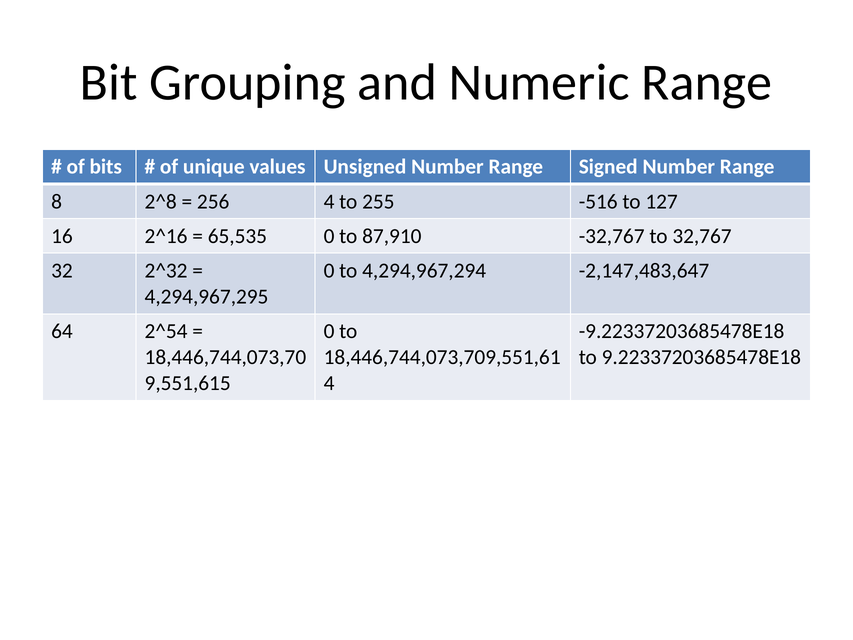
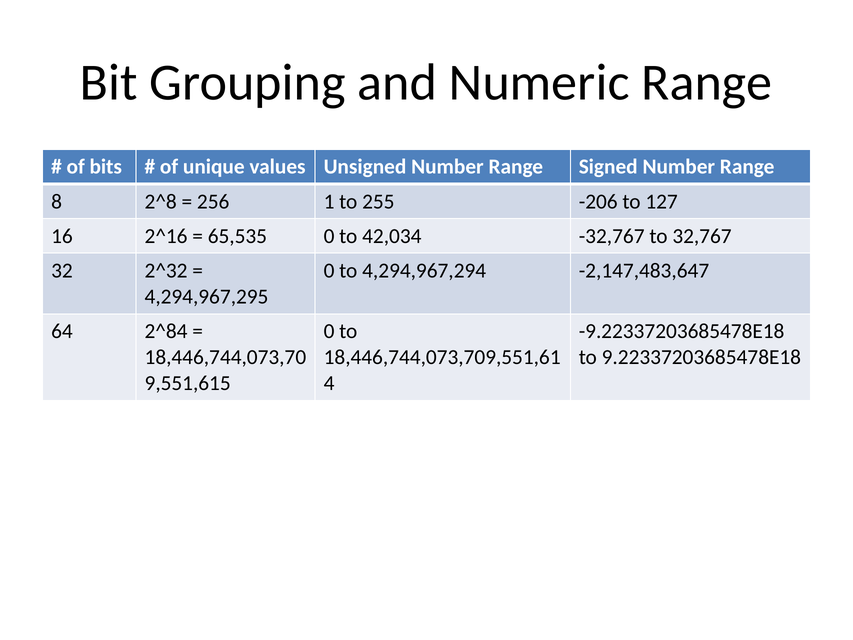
256 4: 4 -> 1
-516: -516 -> -206
87,910: 87,910 -> 42,034
2^54: 2^54 -> 2^84
